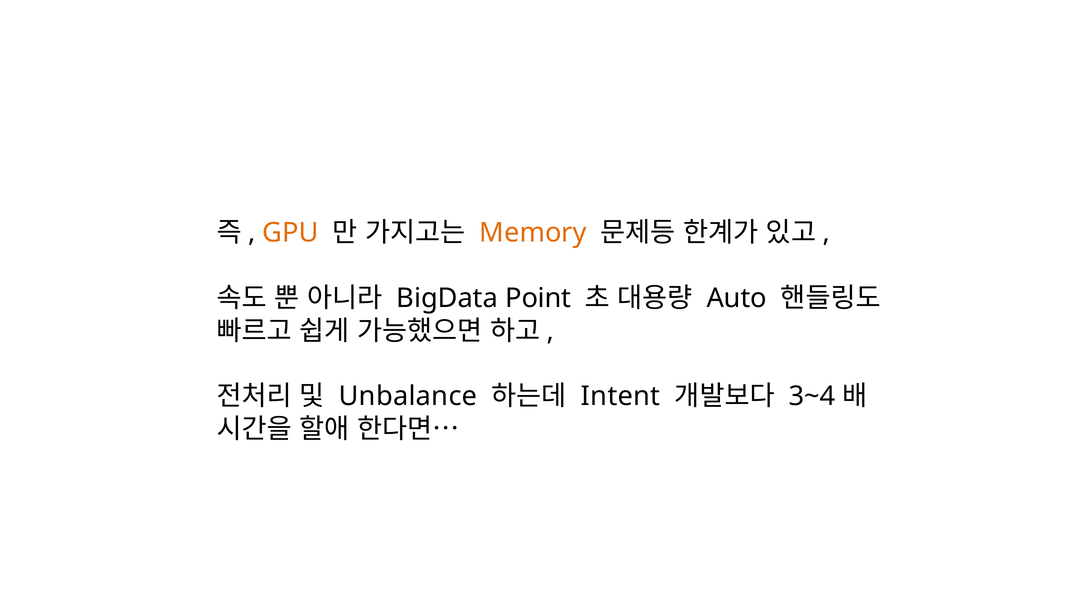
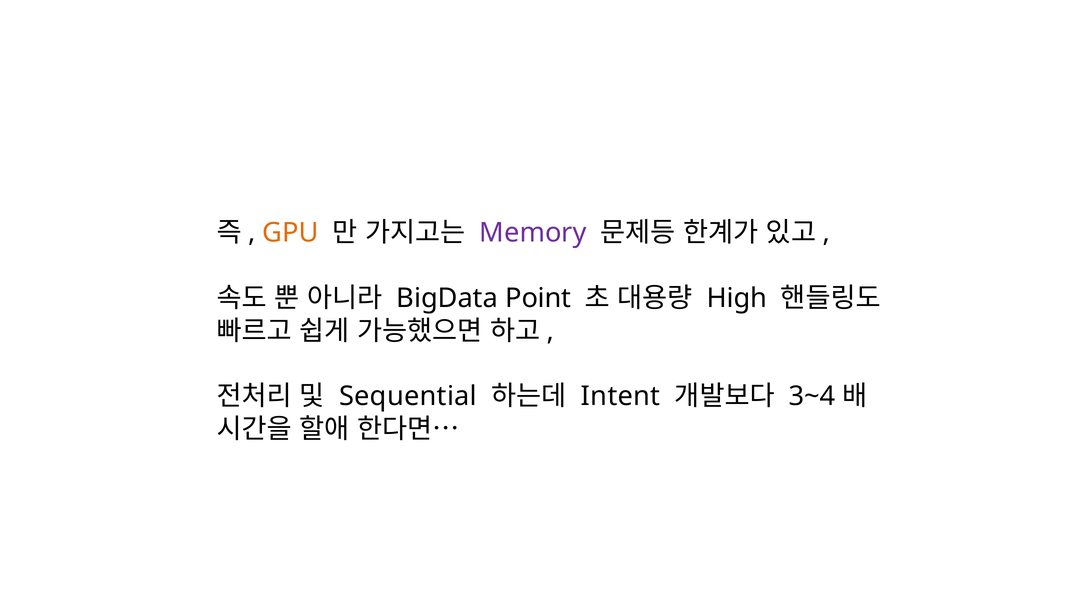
Memory colour: orange -> purple
Auto: Auto -> High
Unbalance: Unbalance -> Sequential
